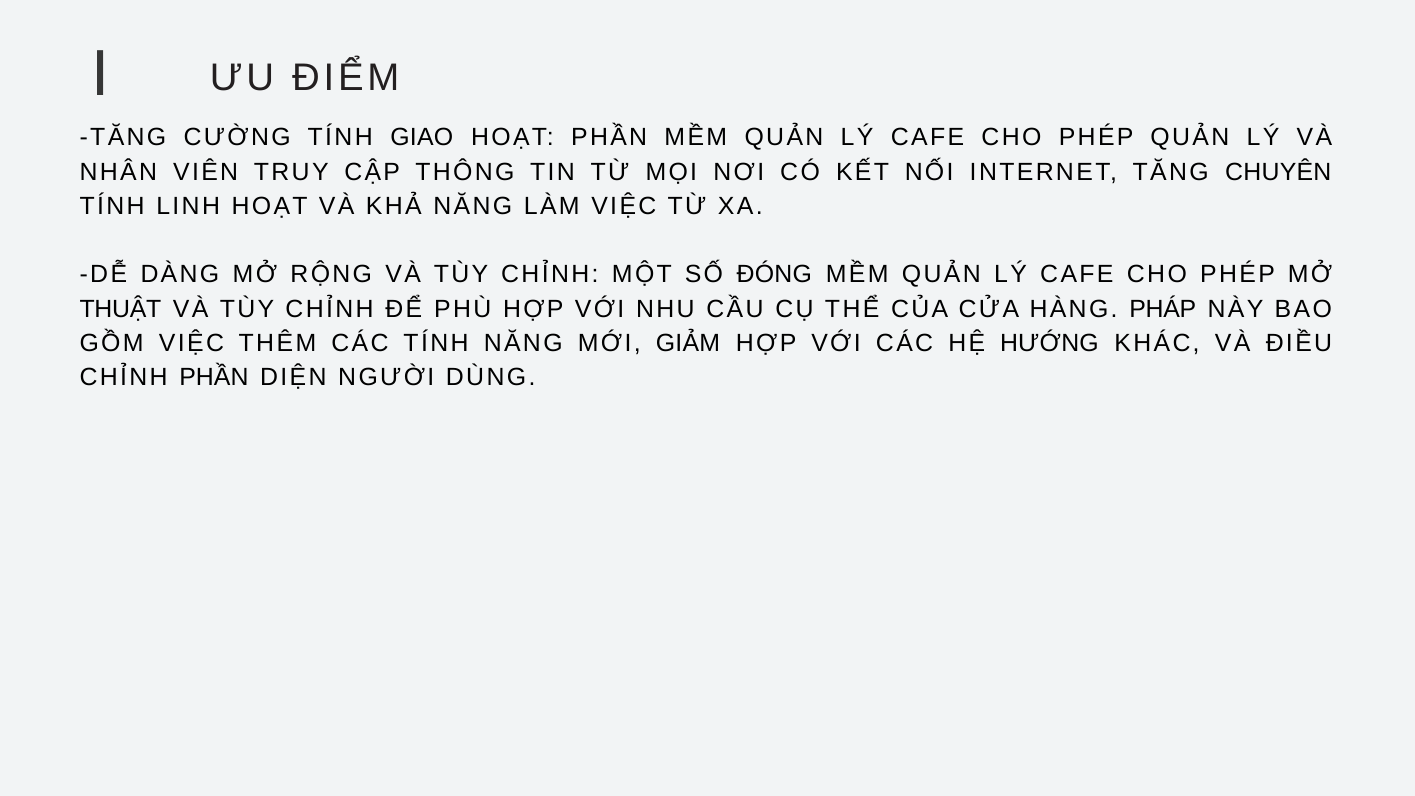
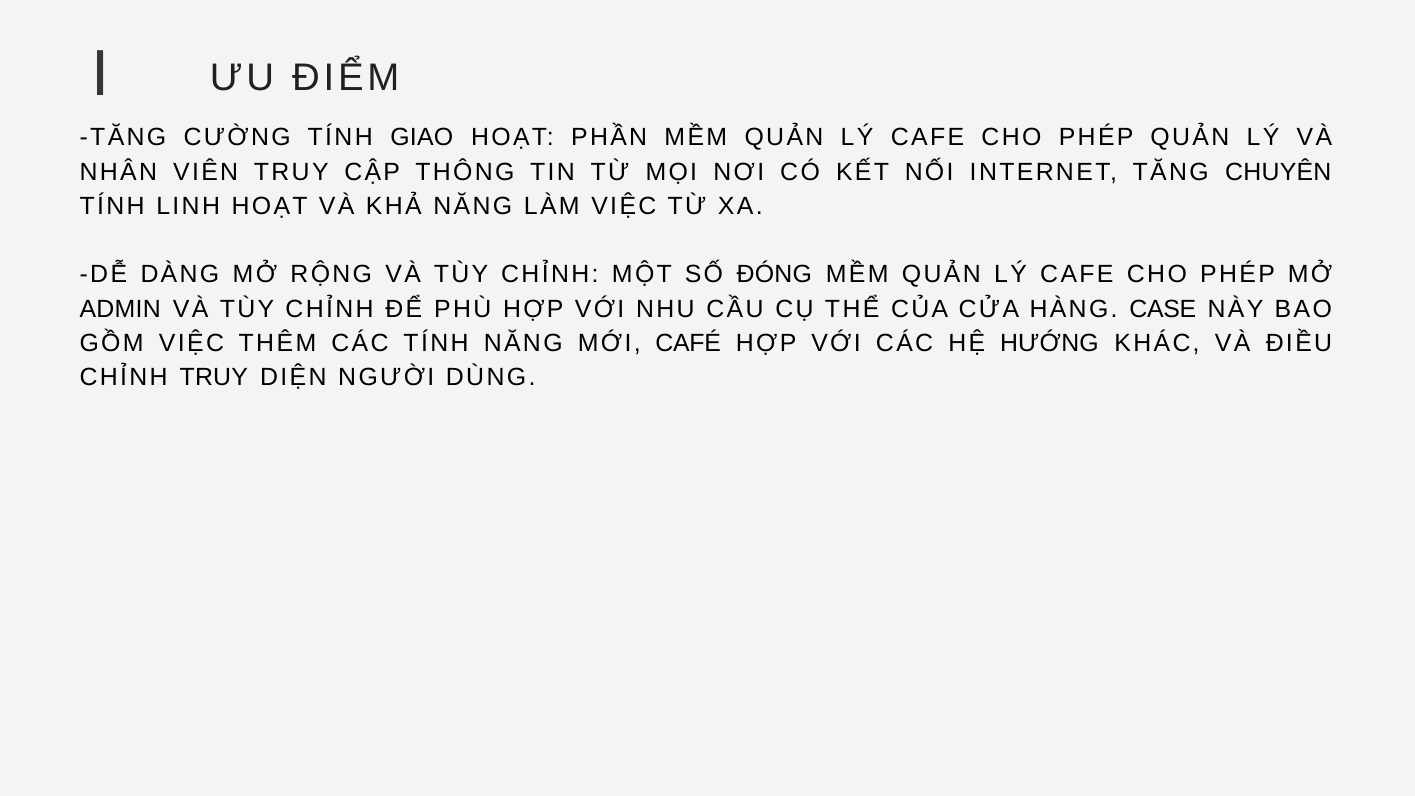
THUẬT: THUẬT -> ADMIN
PHÁP: PHÁP -> CASE
GIẢM: GIẢM -> CAFÉ
CHỈNH PHẦN: PHẦN -> TRUY
